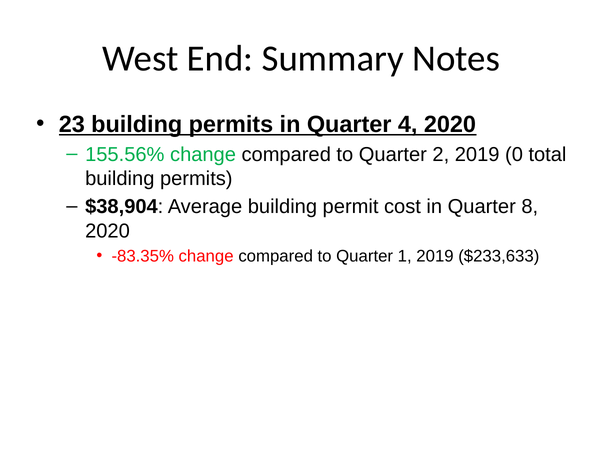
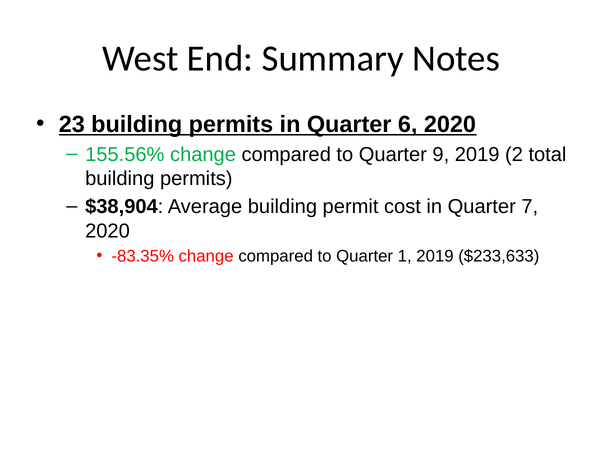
4: 4 -> 6
2: 2 -> 9
0: 0 -> 2
8: 8 -> 7
